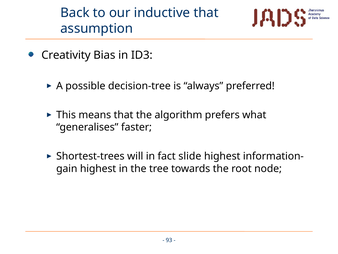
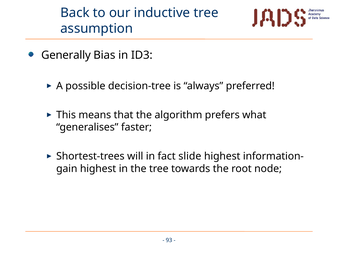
inductive that: that -> tree
Creativity: Creativity -> Generally
